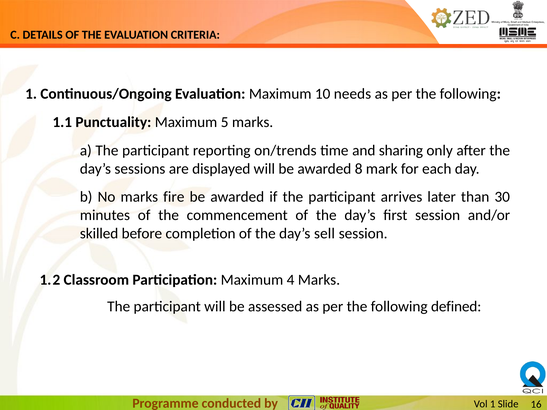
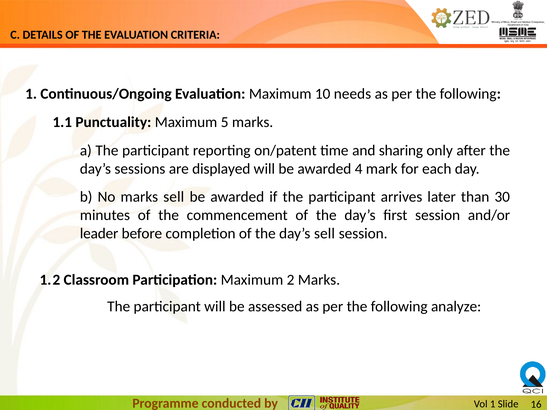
on/trends: on/trends -> on/patent
8: 8 -> 4
marks fire: fire -> sell
skilled: skilled -> leader
4: 4 -> 2
defined: defined -> analyze
